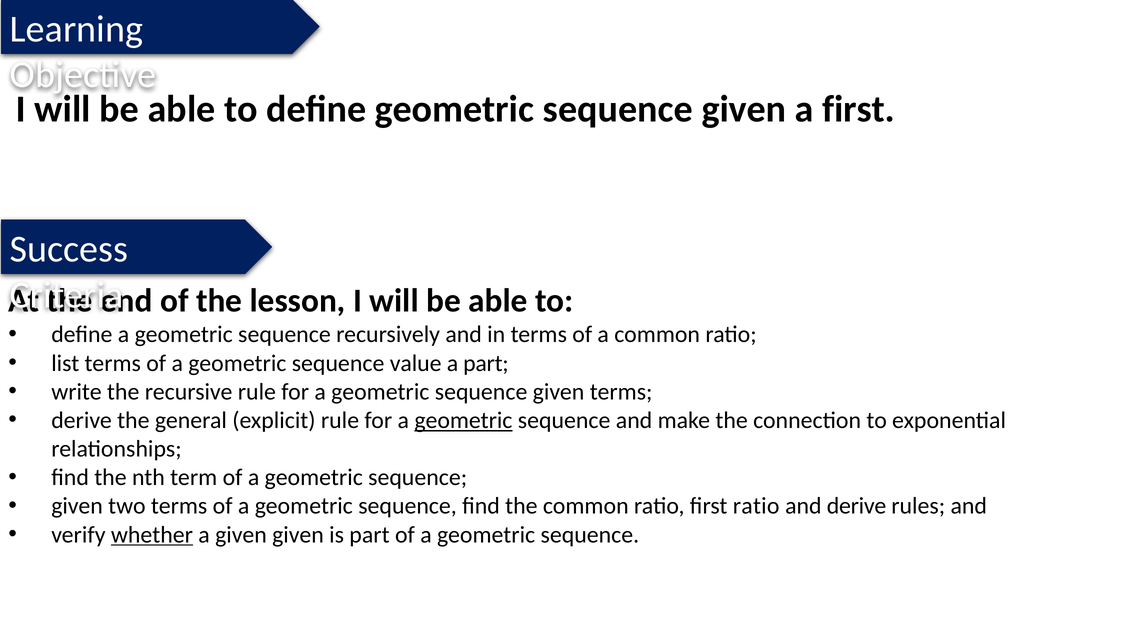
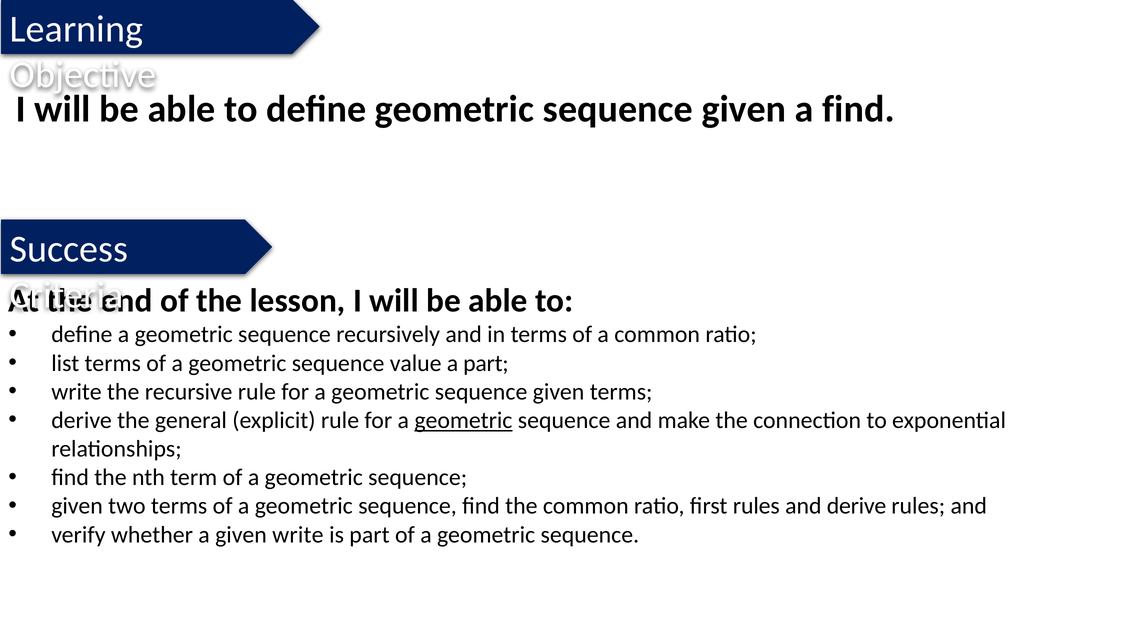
a first: first -> find
first ratio: ratio -> rules
whether underline: present -> none
given given: given -> write
